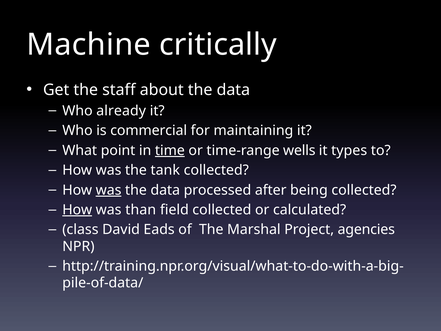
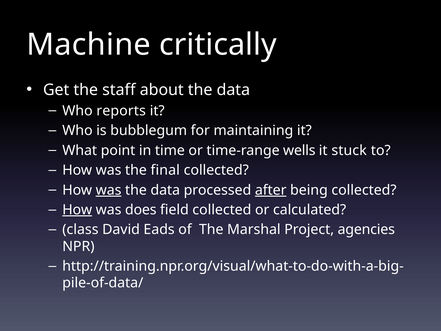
already: already -> reports
commercial: commercial -> bubblegum
time underline: present -> none
types: types -> stuck
tank: tank -> final
after underline: none -> present
than: than -> does
